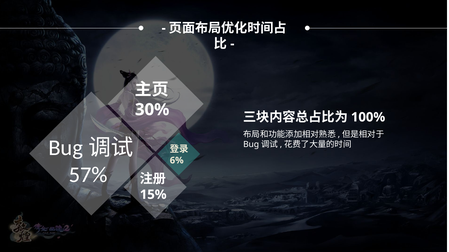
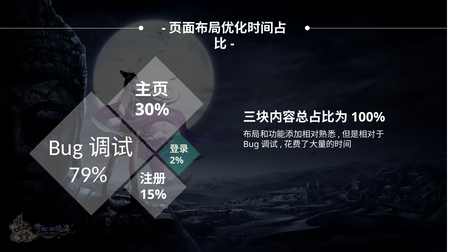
6%: 6% -> 2%
57%: 57% -> 79%
